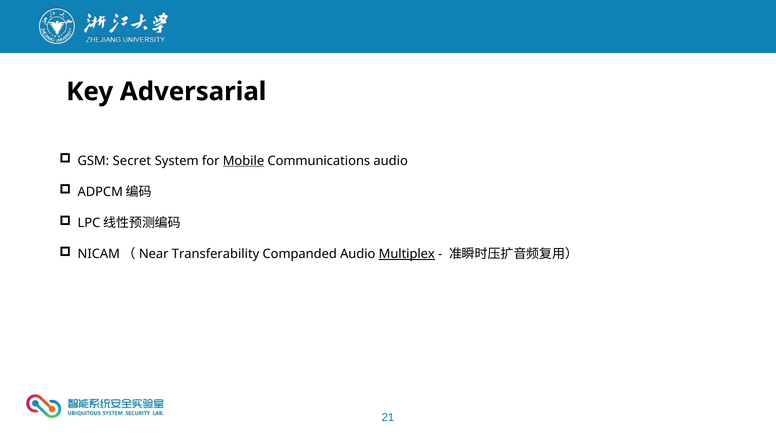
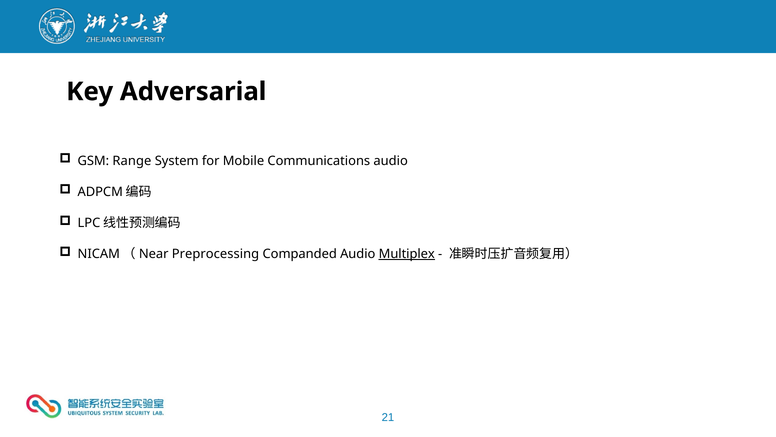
Secret: Secret -> Range
Mobile underline: present -> none
Transferability: Transferability -> Preprocessing
